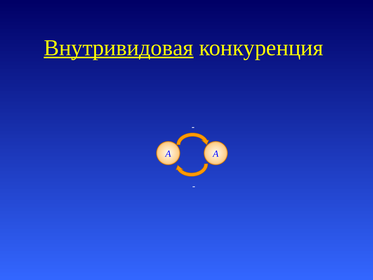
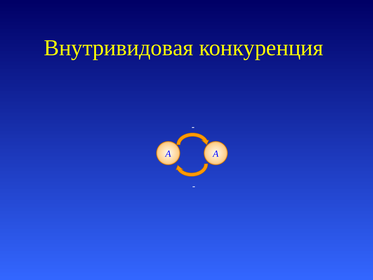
Внутривидовая underline: present -> none
